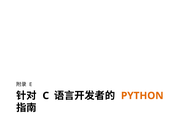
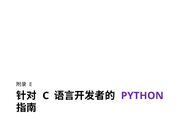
PYTHON colour: orange -> purple
